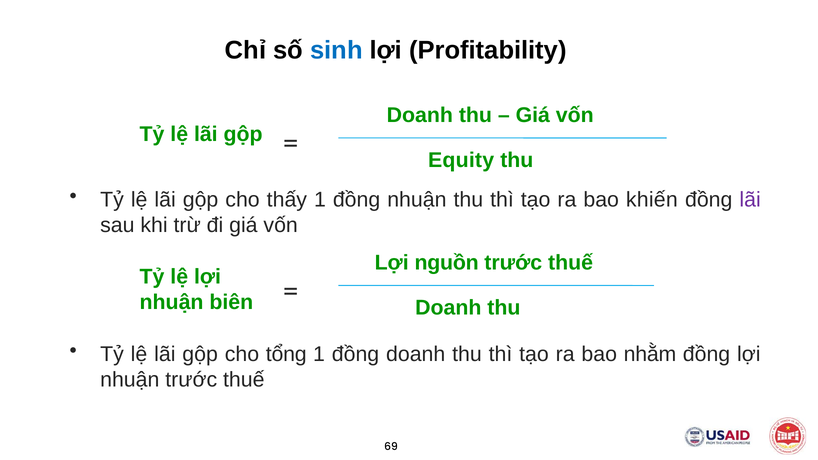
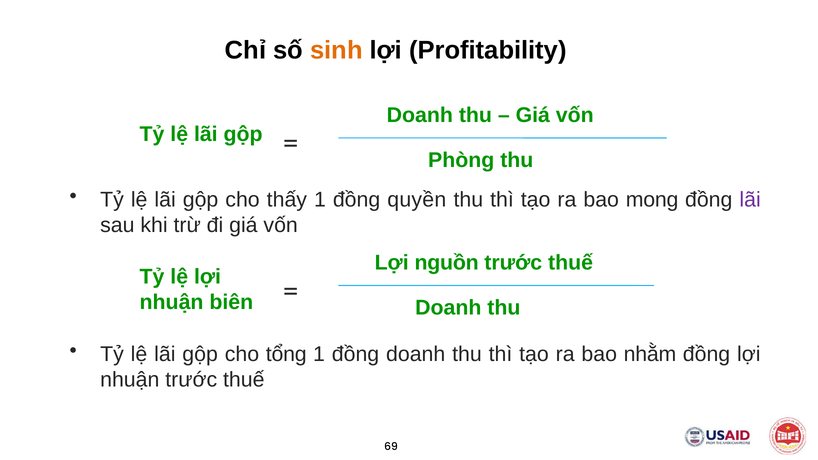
sinh colour: blue -> orange
Equity: Equity -> Phòng
đồng nhuận: nhuận -> quyền
khiến: khiến -> mong
